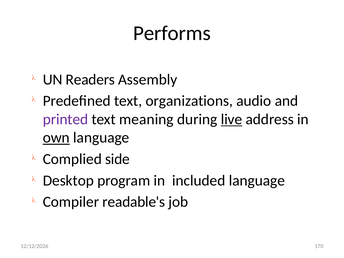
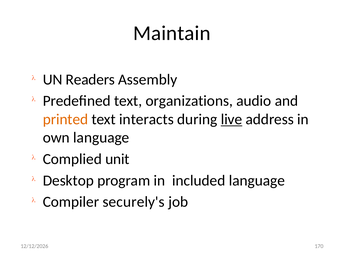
Performs: Performs -> Maintain
printed colour: purple -> orange
meaning: meaning -> interacts
own underline: present -> none
side: side -> unit
readable's: readable's -> securely's
